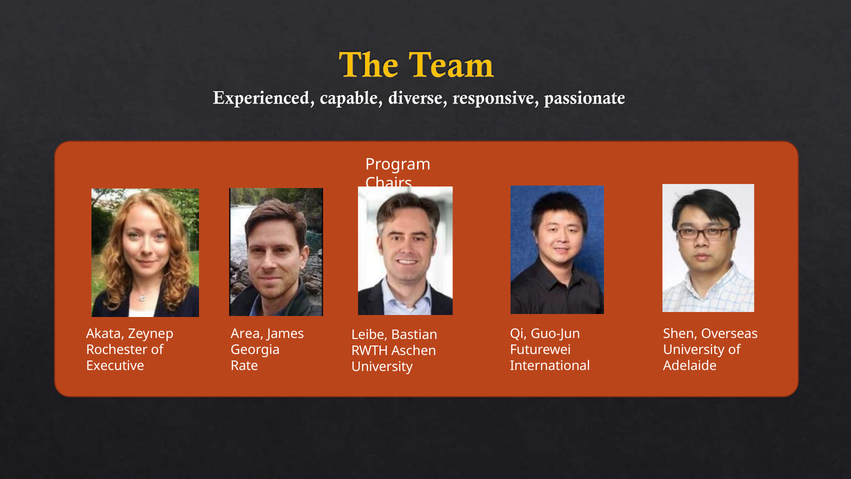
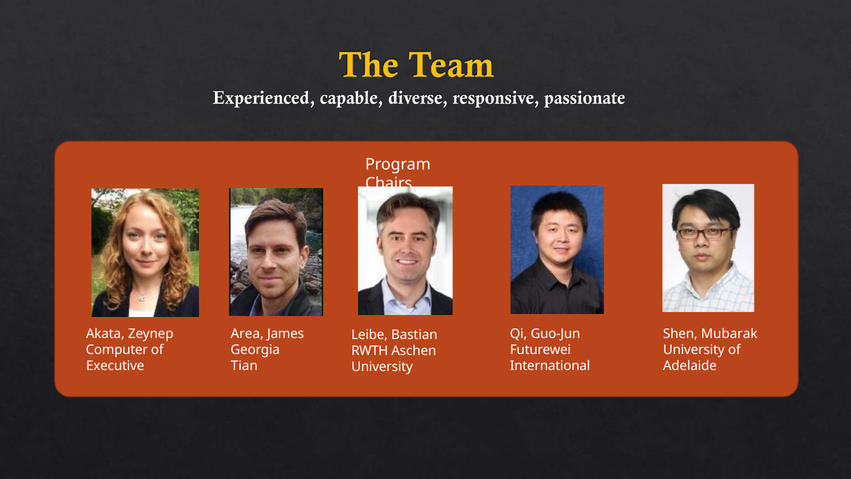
Overseas: Overseas -> Mubarak
Rochester: Rochester -> Computer
Rate: Rate -> Tian
